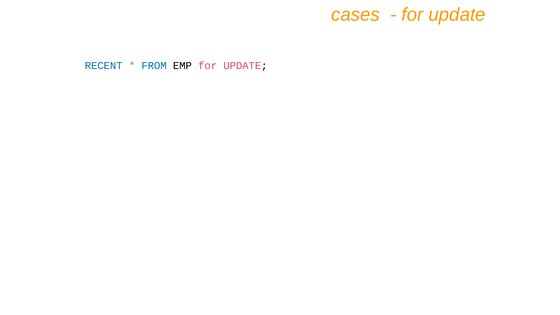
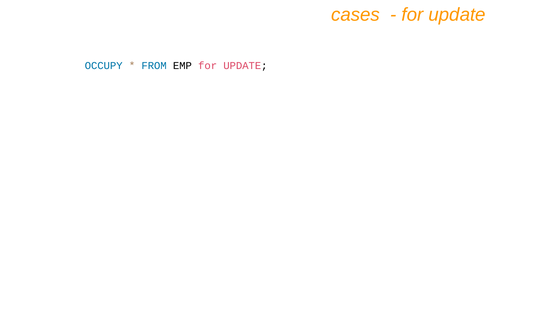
RECENT: RECENT -> OCCUPY
